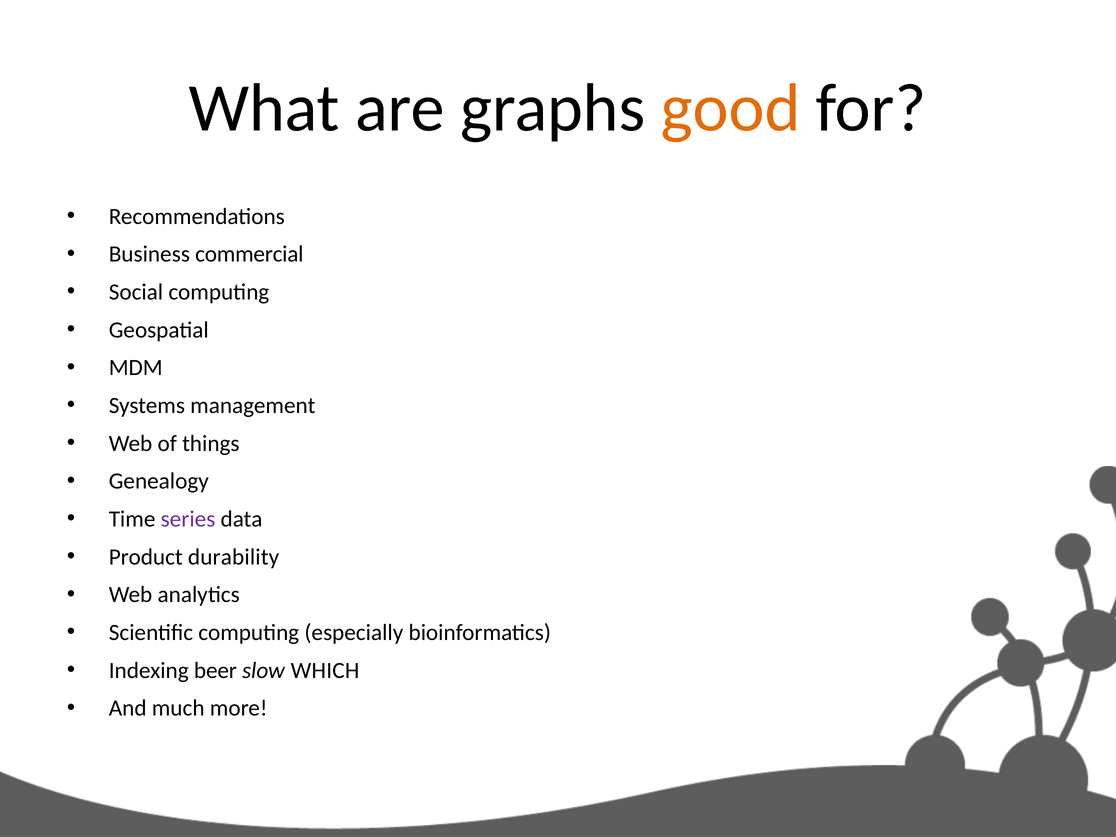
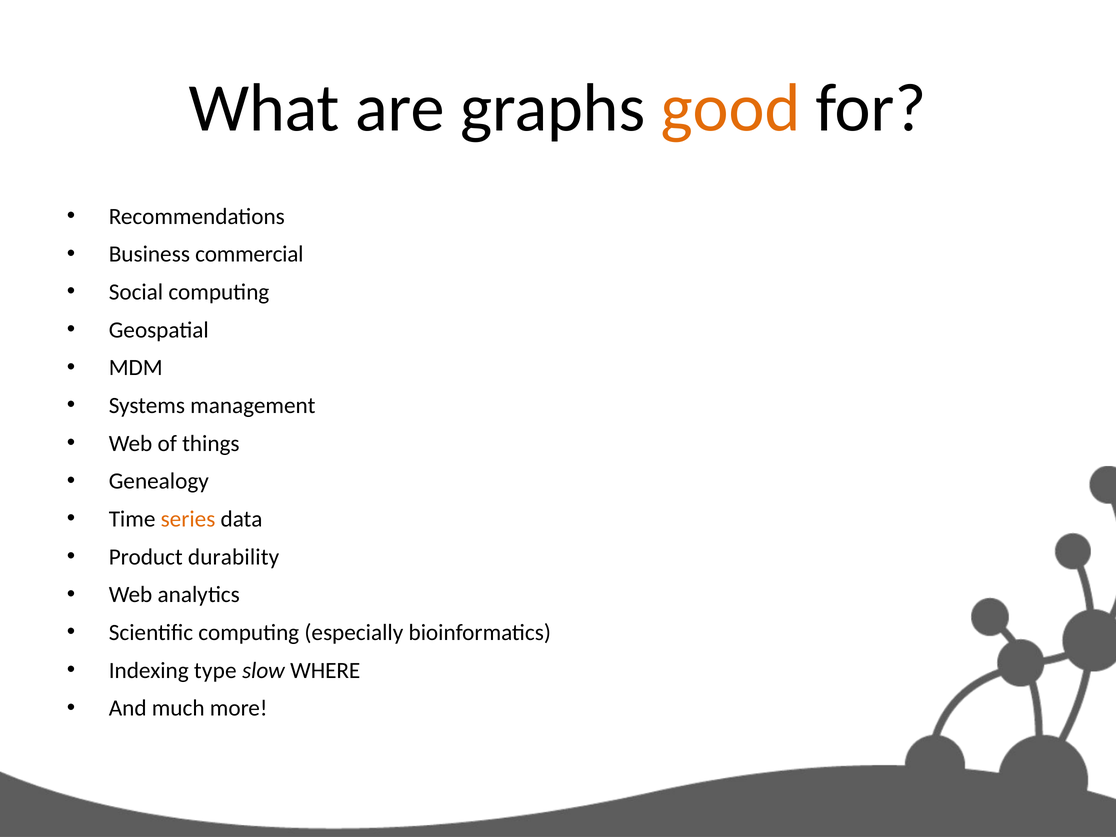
series colour: purple -> orange
beer: beer -> type
WHICH: WHICH -> WHERE
